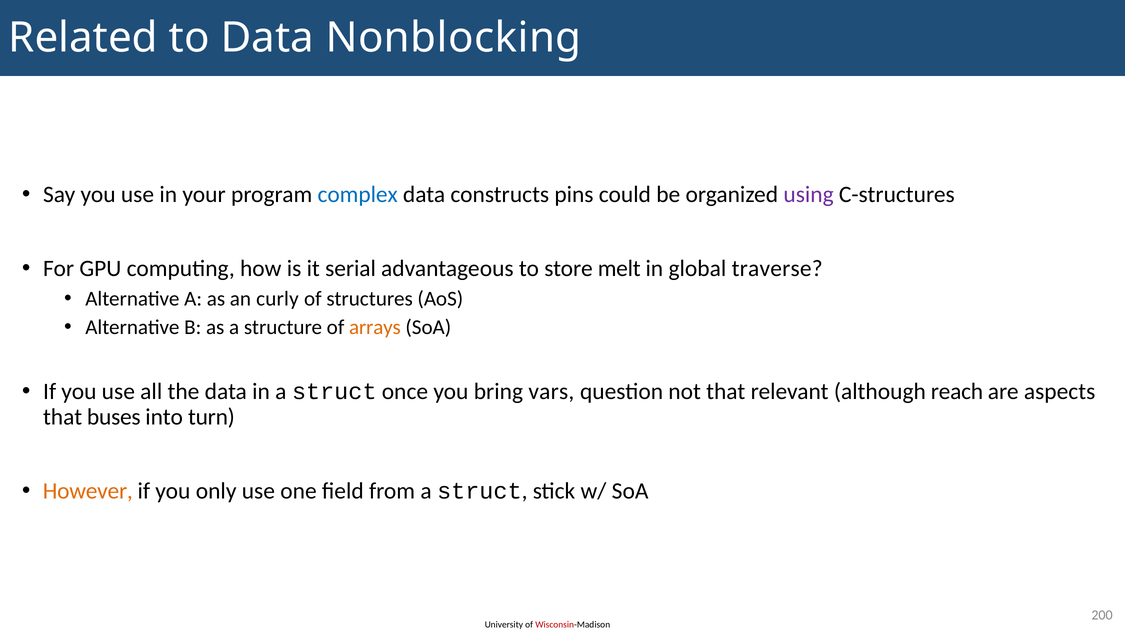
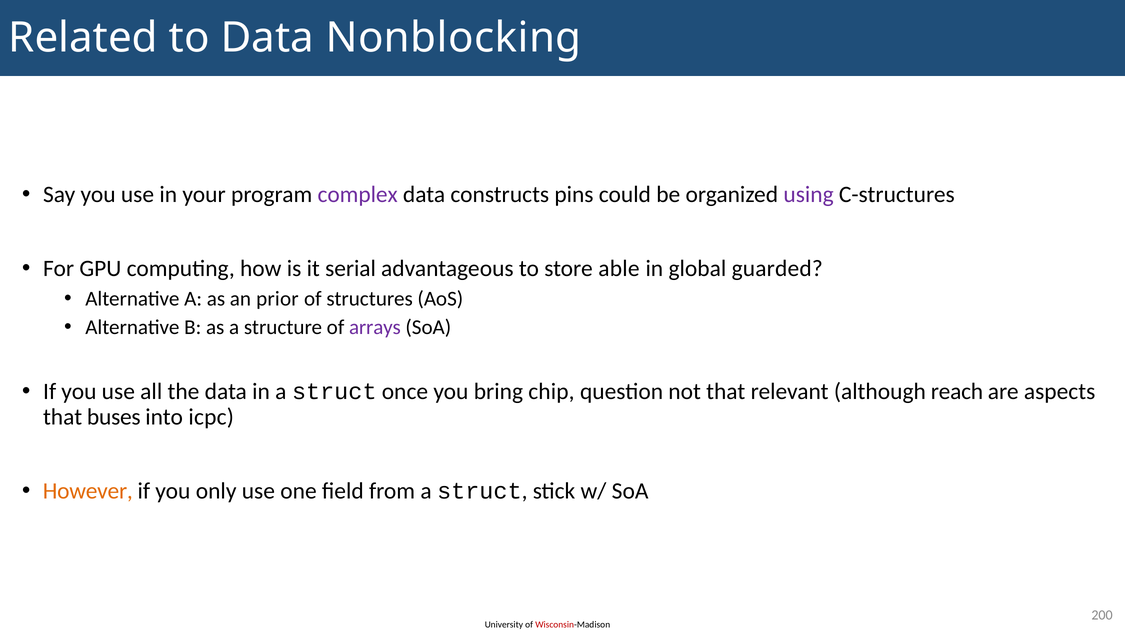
complex colour: blue -> purple
melt: melt -> able
traverse: traverse -> guarded
curly: curly -> prior
arrays colour: orange -> purple
vars: vars -> chip
turn: turn -> icpc
